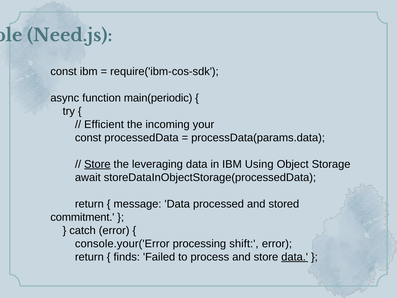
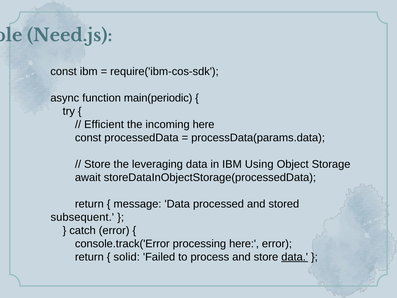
incoming your: your -> here
Store at (97, 164) underline: present -> none
commitment: commitment -> subsequent
console.your('Error: console.your('Error -> console.track('Error
processing shift: shift -> here
finds: finds -> solid
